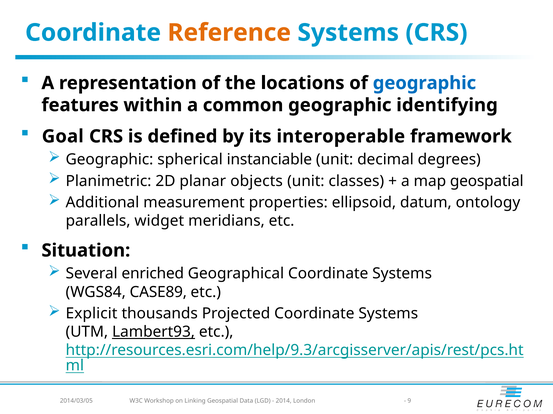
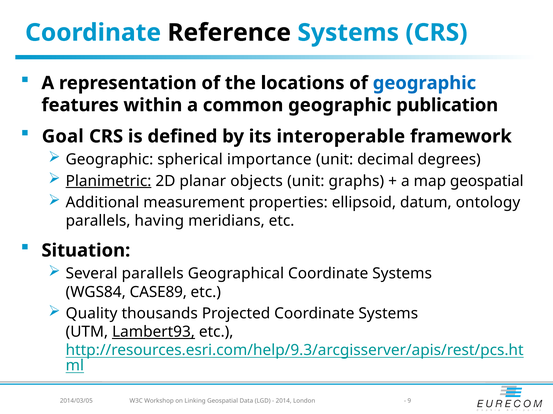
Reference colour: orange -> black
identifying: identifying -> publication
instanciable: instanciable -> importance
Planimetric underline: none -> present
classes: classes -> graphs
widget: widget -> having
Several enriched: enriched -> parallels
Explicit: Explicit -> Quality
